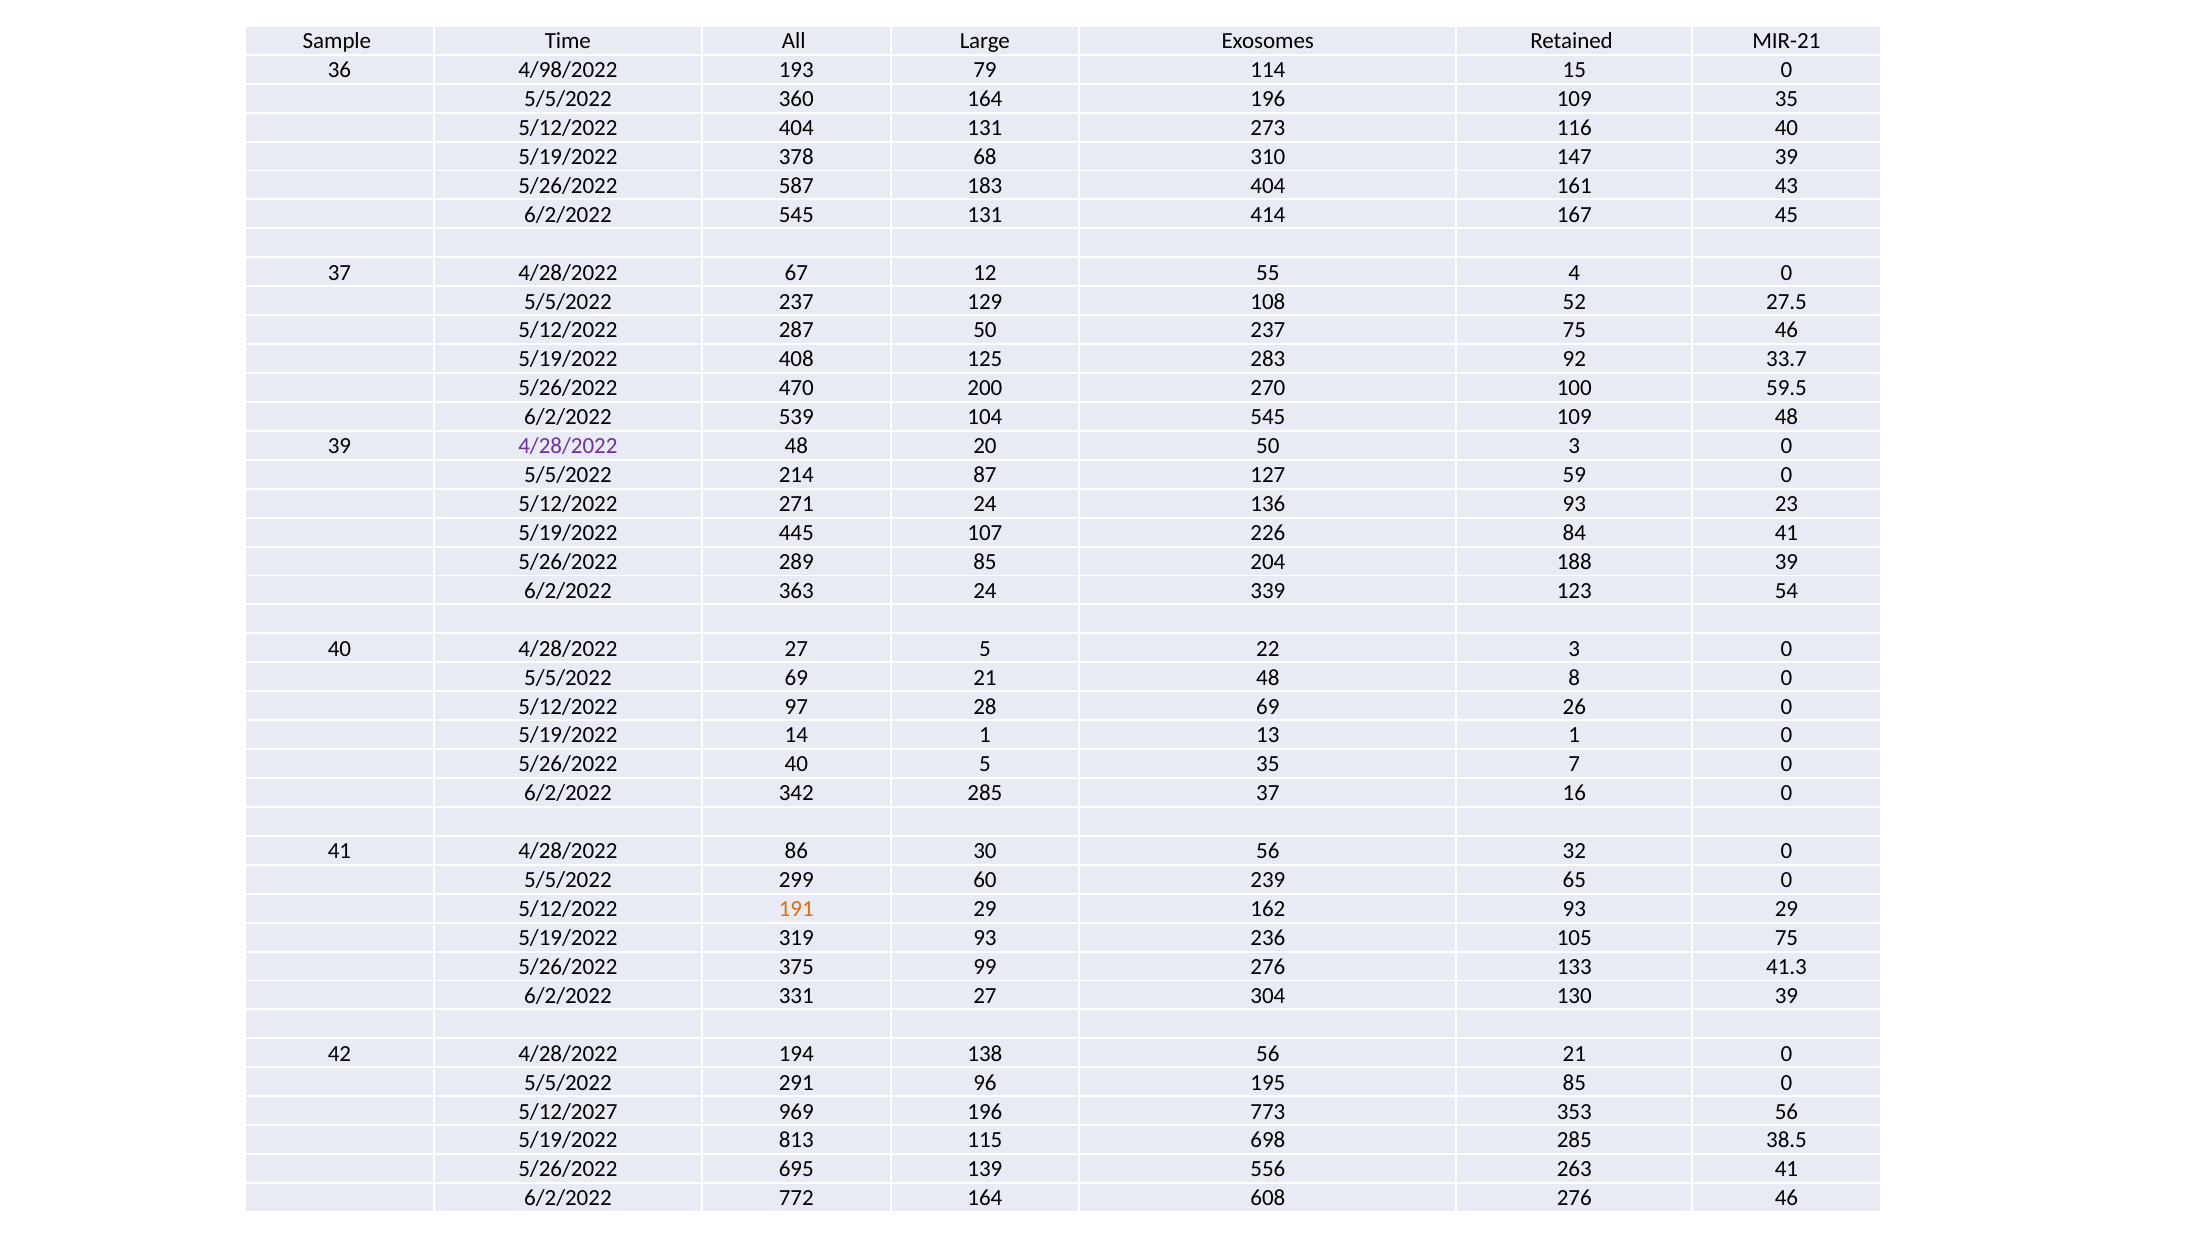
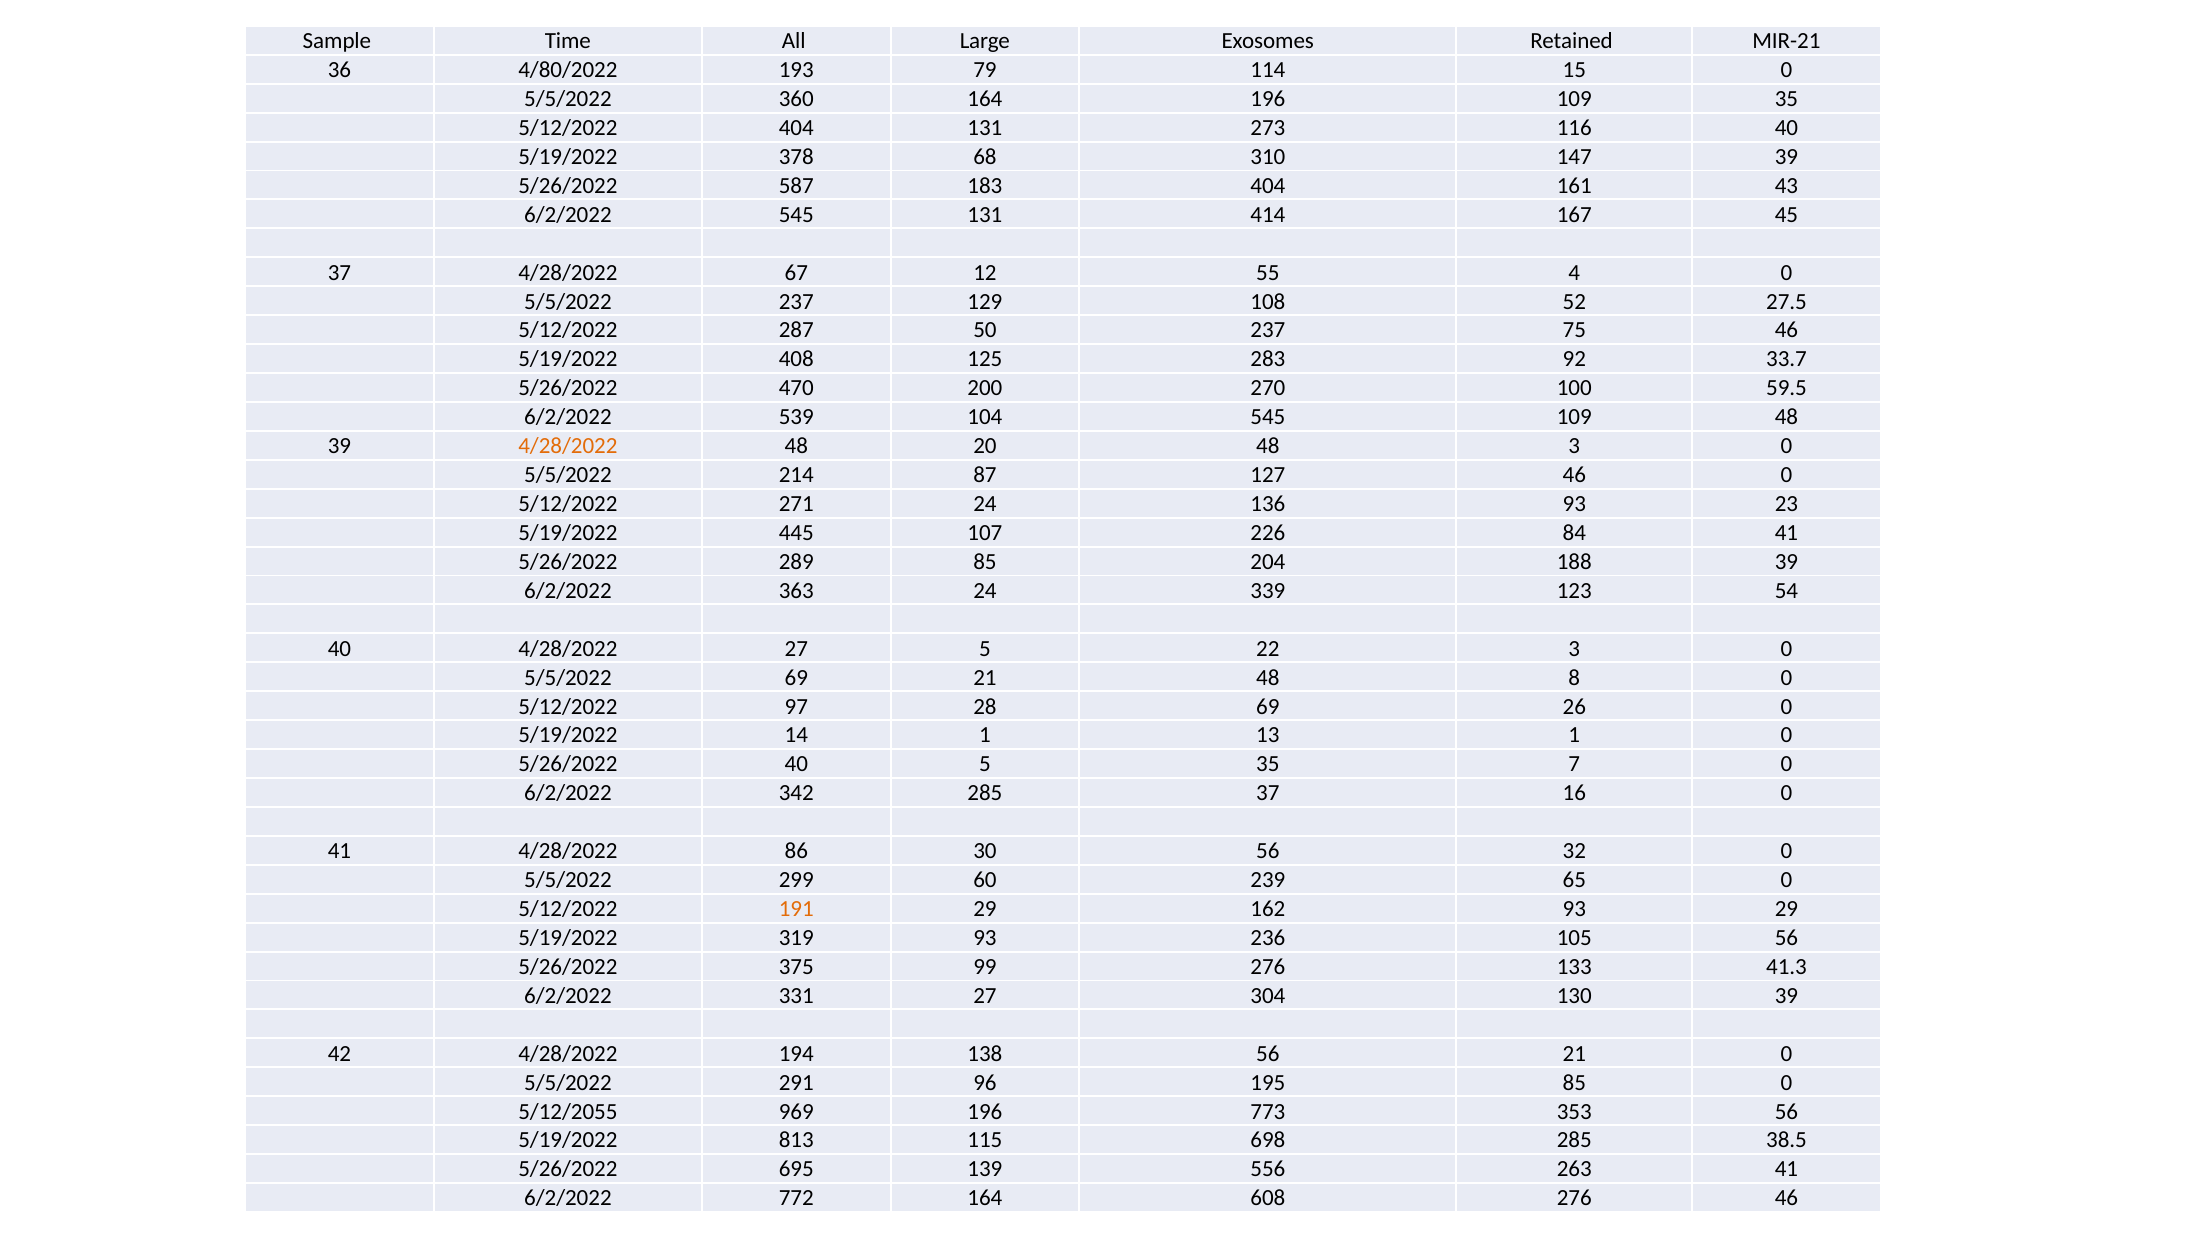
4/98/2022: 4/98/2022 -> 4/80/2022
4/28/2022 at (568, 446) colour: purple -> orange
20 50: 50 -> 48
127 59: 59 -> 46
105 75: 75 -> 56
5/12/2027: 5/12/2027 -> 5/12/2055
